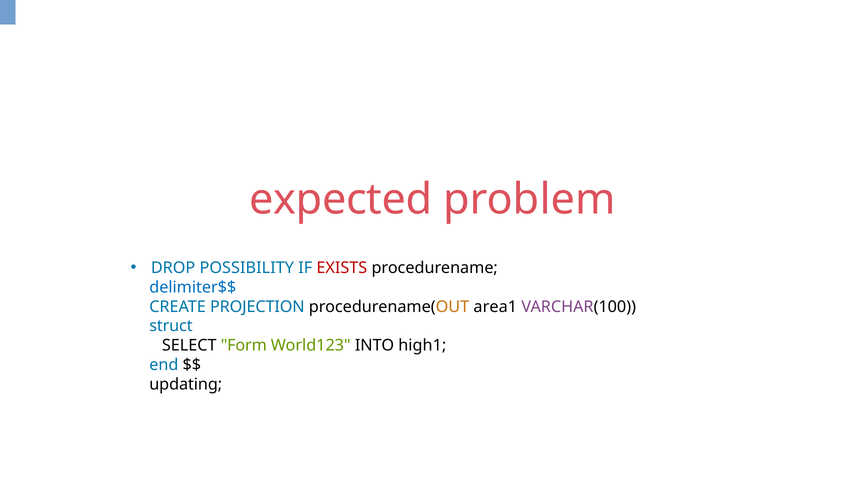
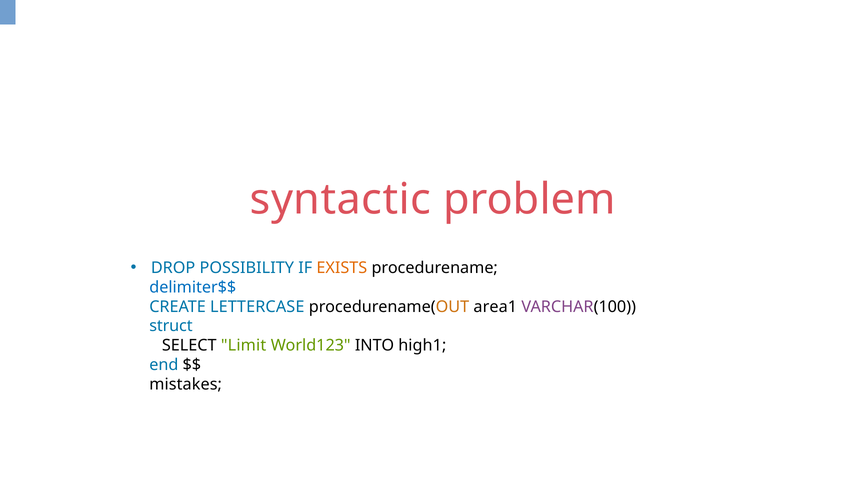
expected: expected -> syntactic
EXISTS colour: red -> orange
PROJECTION: PROJECTION -> LETTERCASE
Form: Form -> Limit
updating: updating -> mistakes
